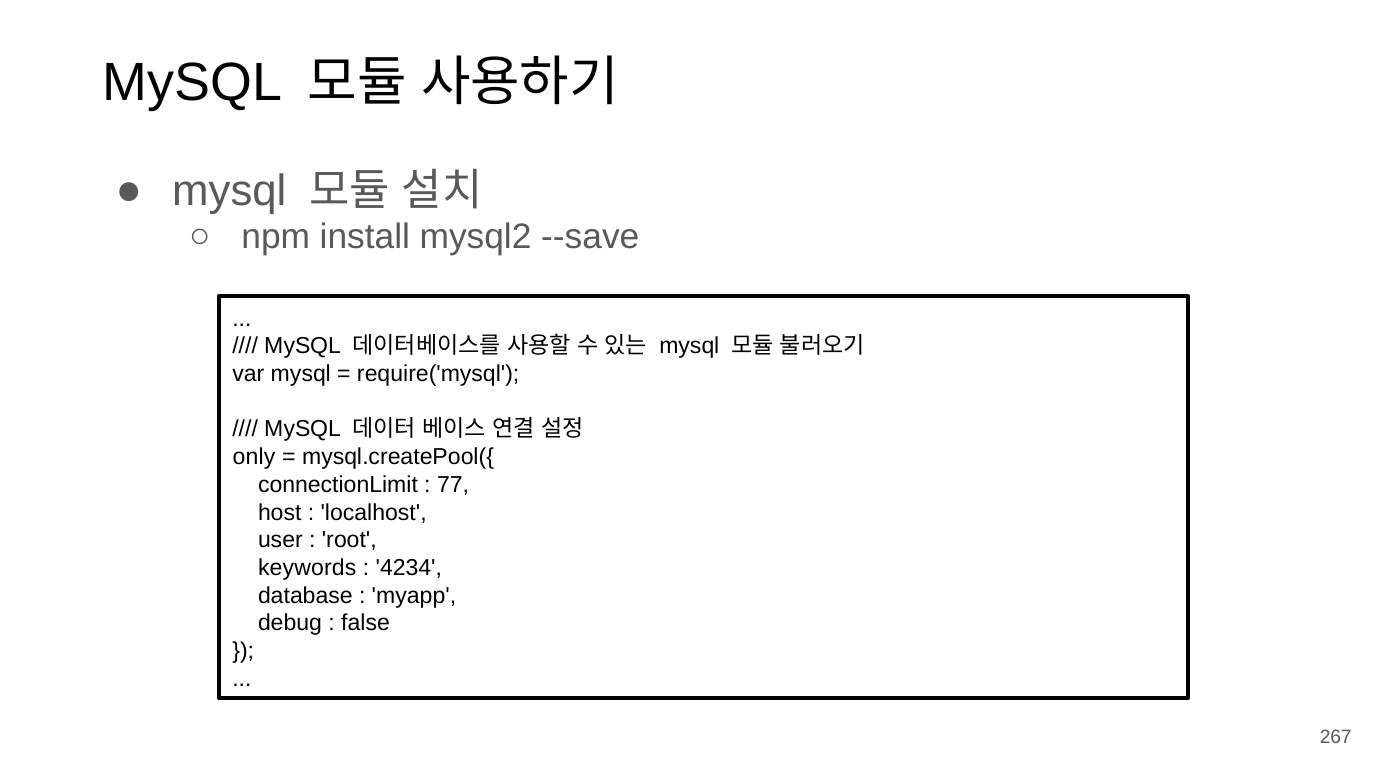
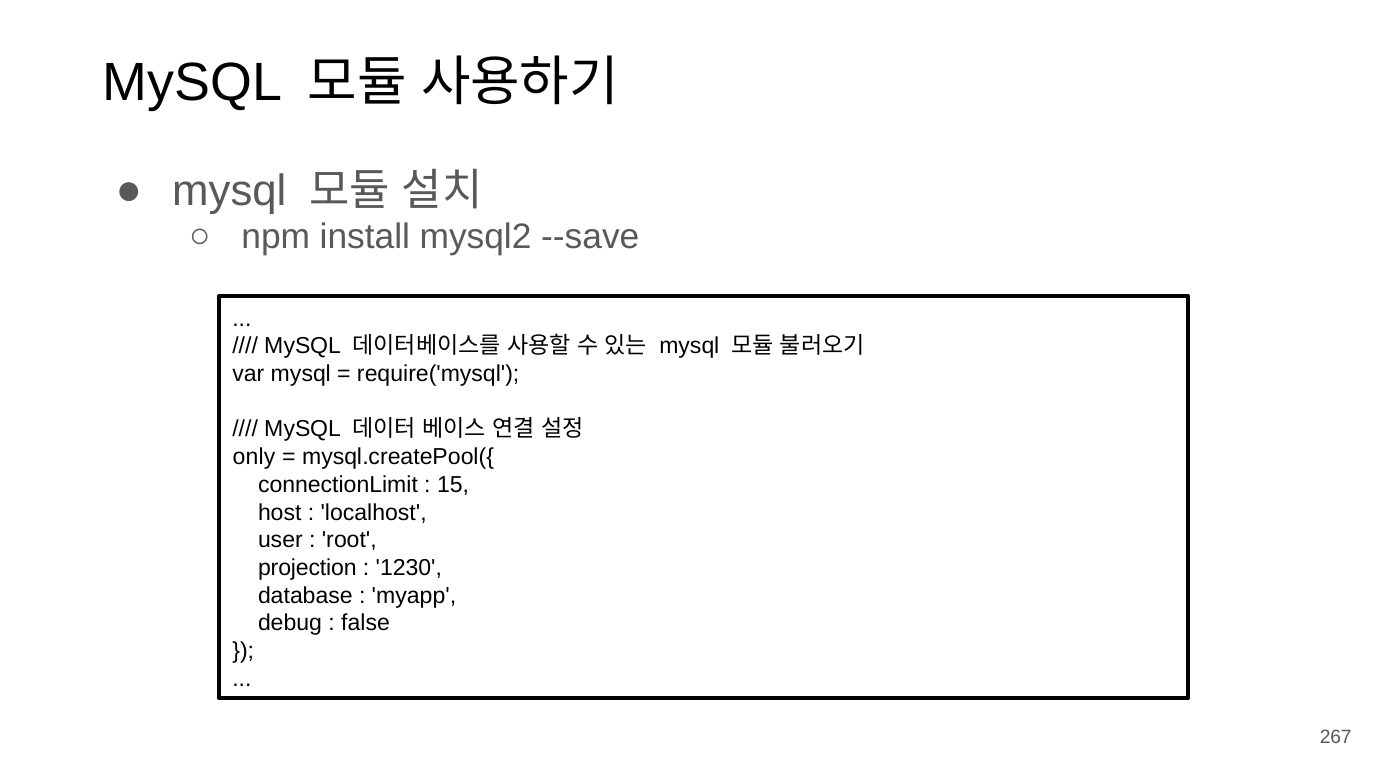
77: 77 -> 15
keywords: keywords -> projection
4234: 4234 -> 1230
